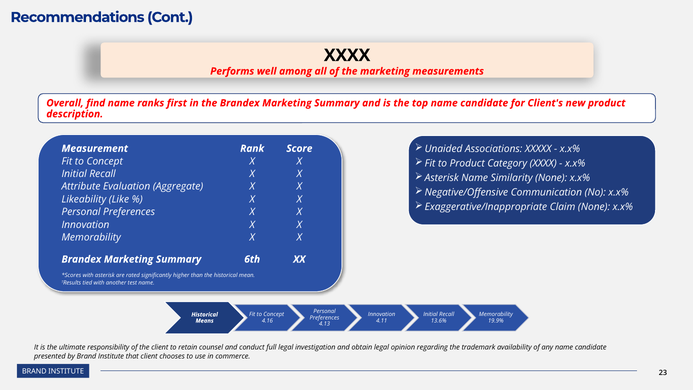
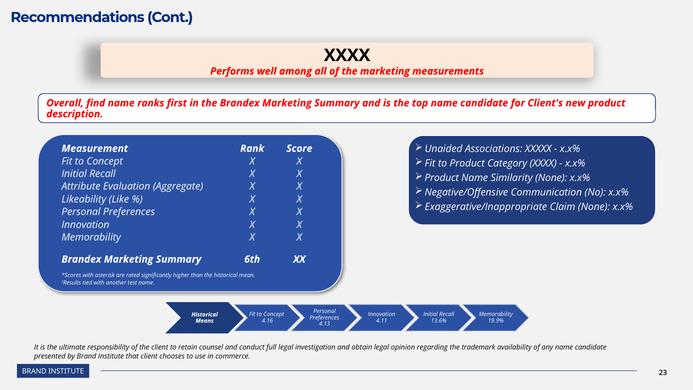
Asterisk at (442, 178): Asterisk -> Product
